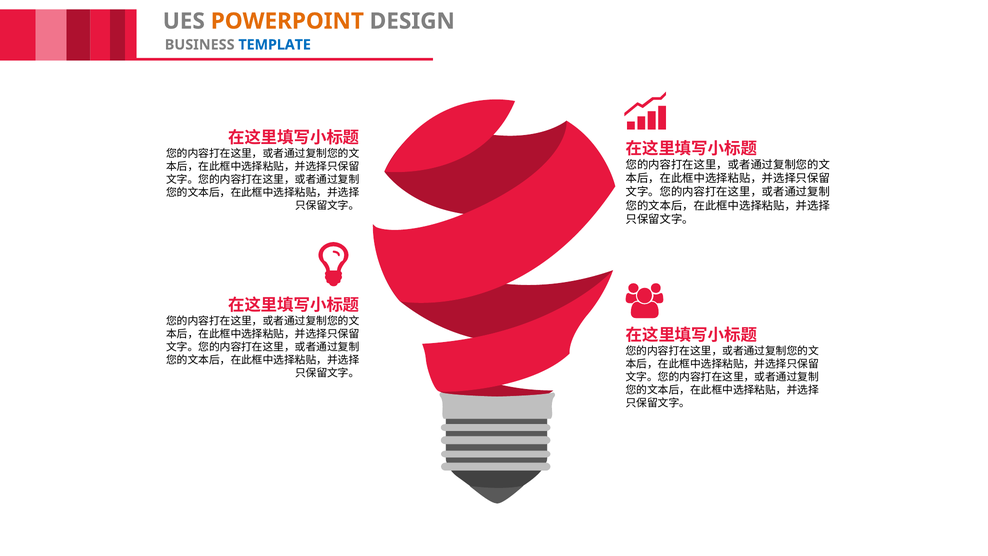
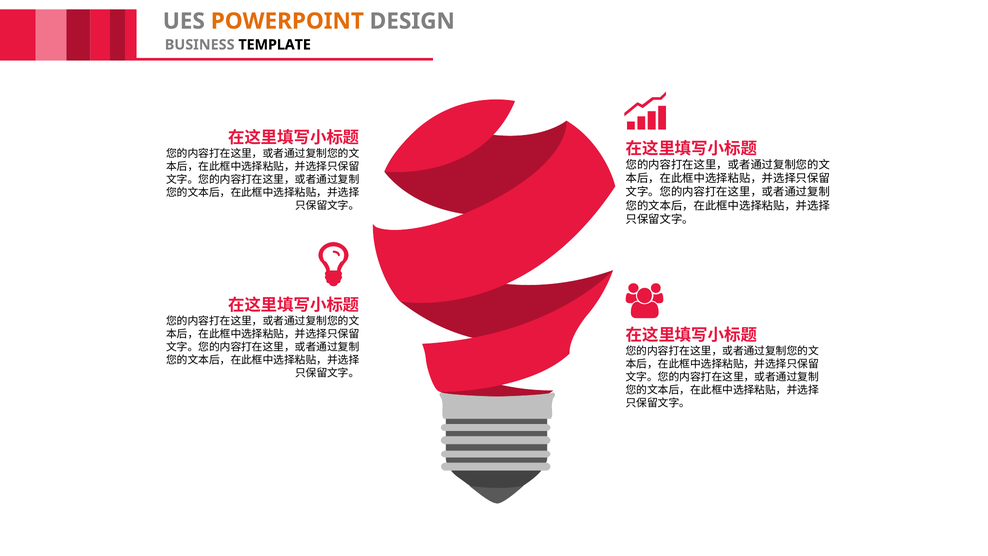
TEMPLATE colour: blue -> black
